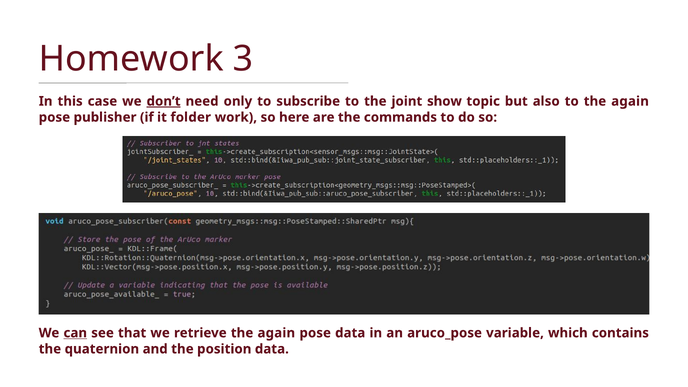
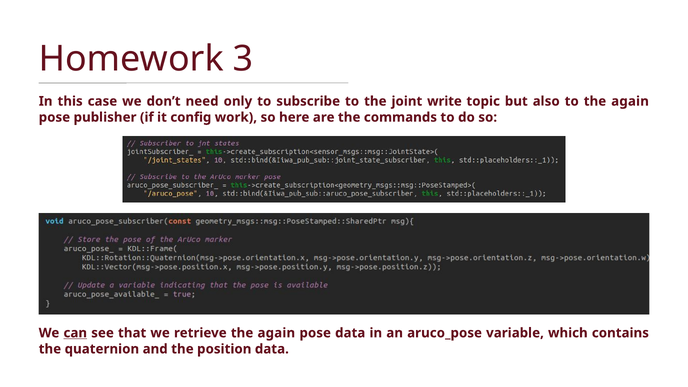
don’t underline: present -> none
show: show -> write
folder: folder -> config
